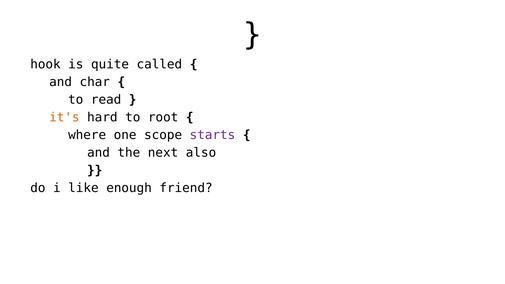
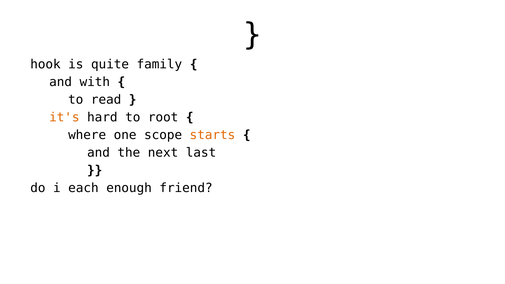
called: called -> family
char: char -> with
starts colour: purple -> orange
also: also -> last
like: like -> each
